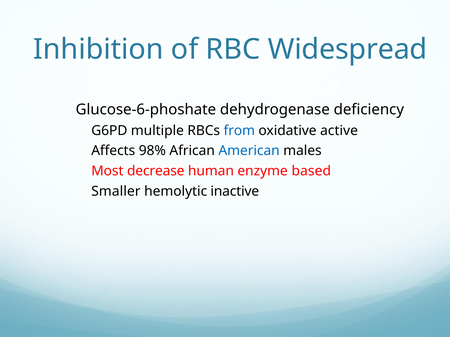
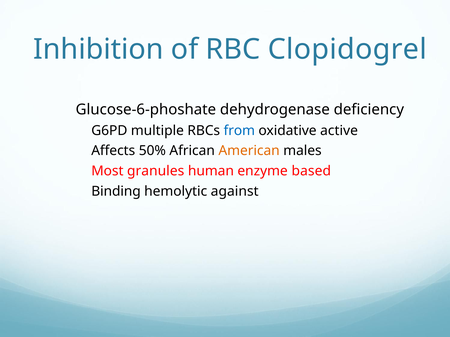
Widespread: Widespread -> Clopidogrel
98%: 98% -> 50%
American colour: blue -> orange
decrease: decrease -> granules
Smaller: Smaller -> Binding
inactive: inactive -> against
